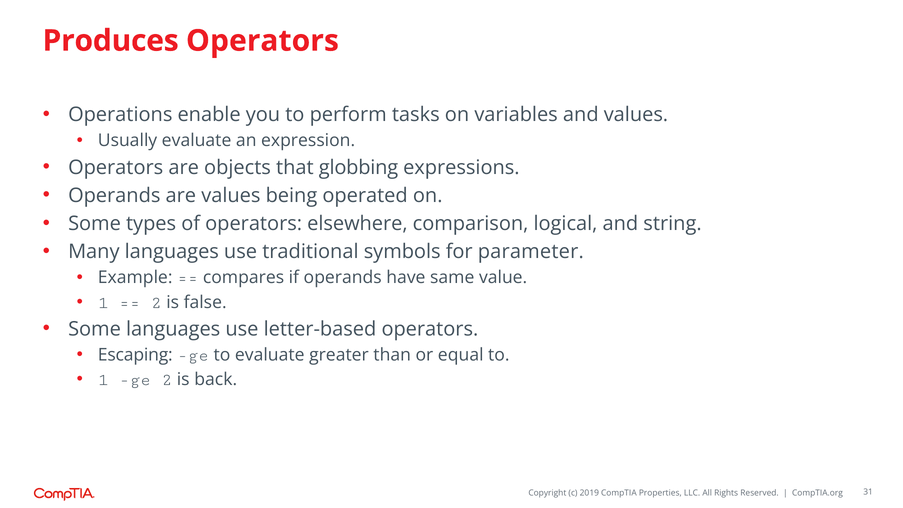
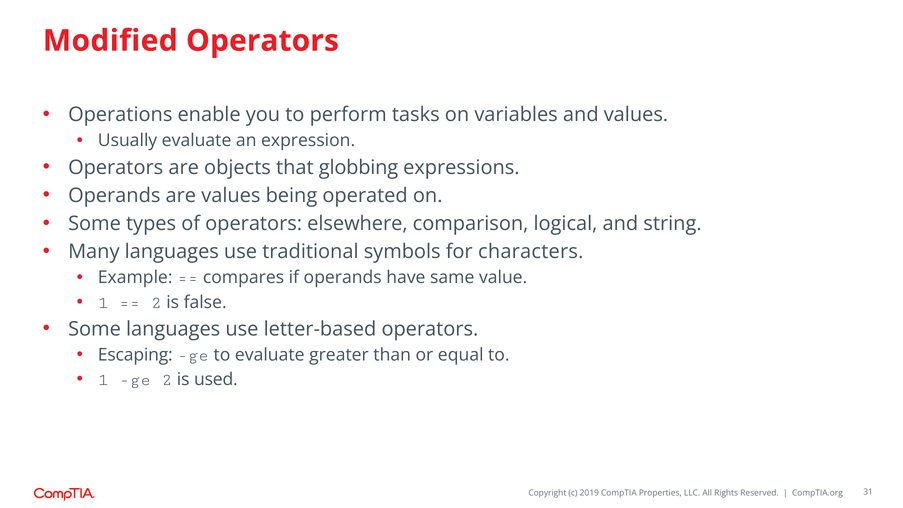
Produces: Produces -> Modified
parameter: parameter -> characters
back: back -> used
